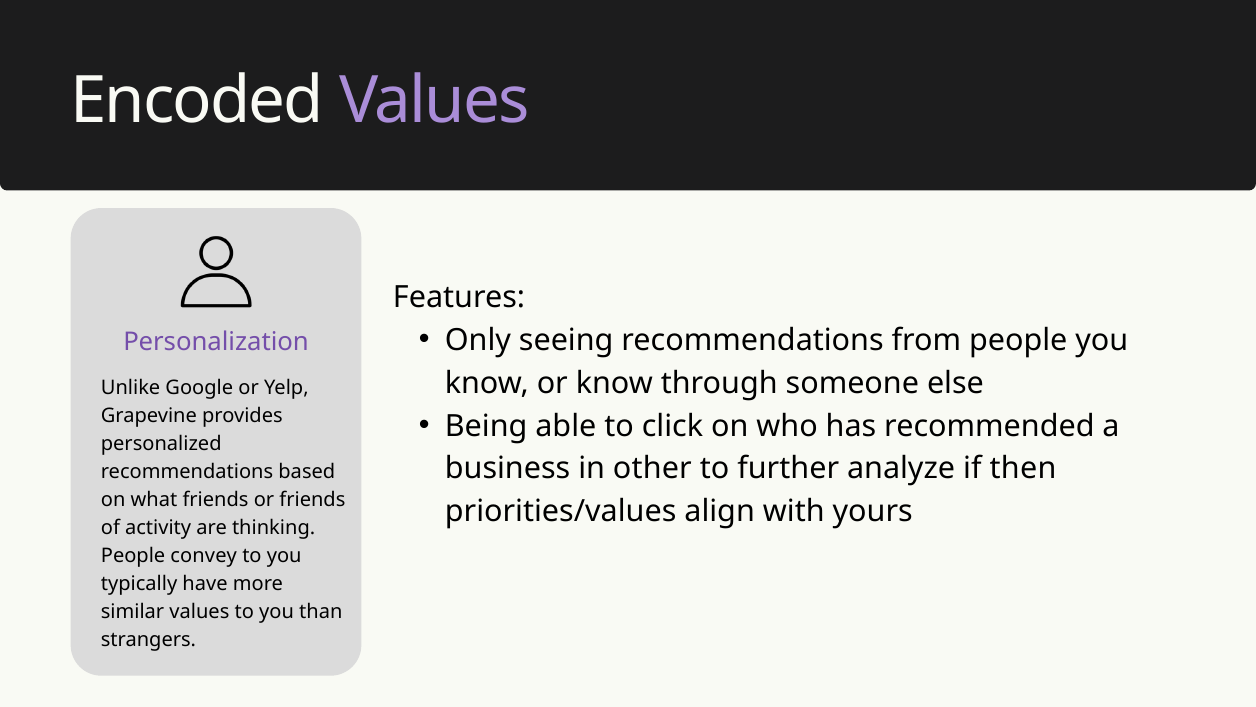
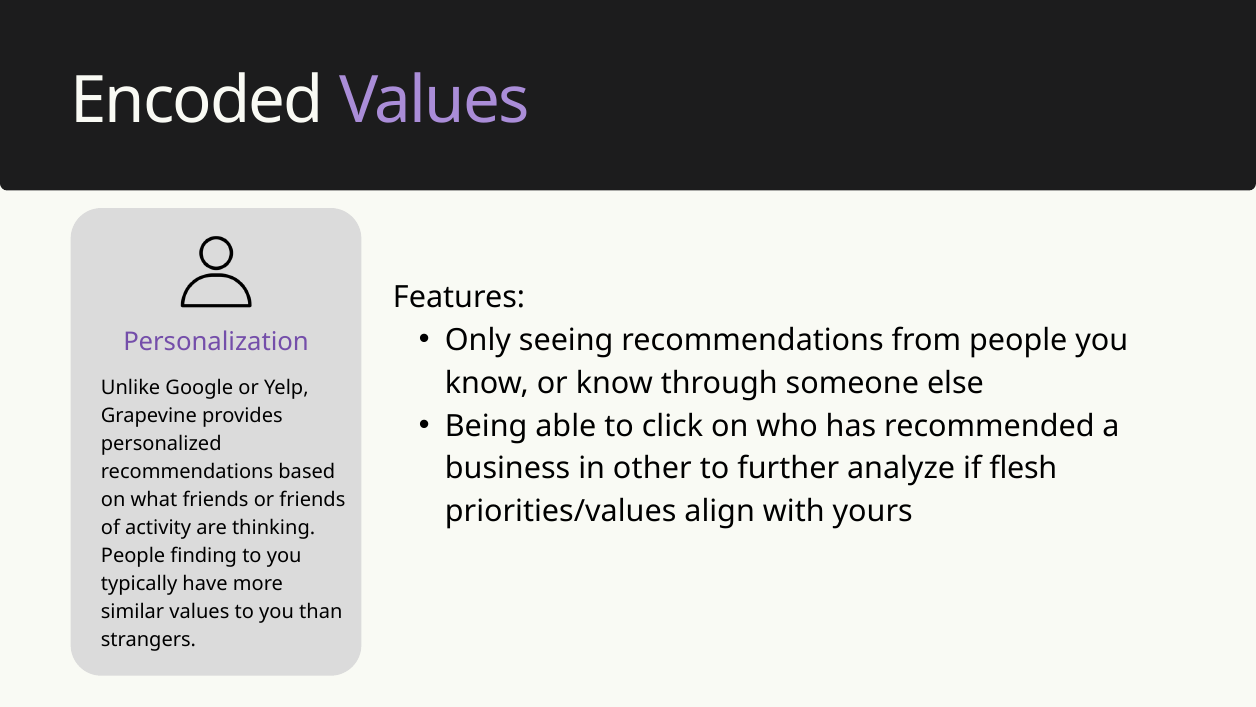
then: then -> flesh
convey: convey -> finding
